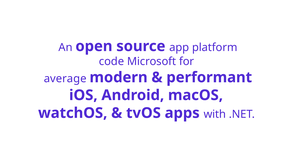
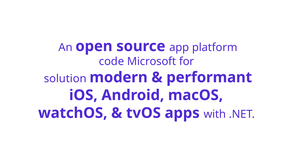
average: average -> solution
